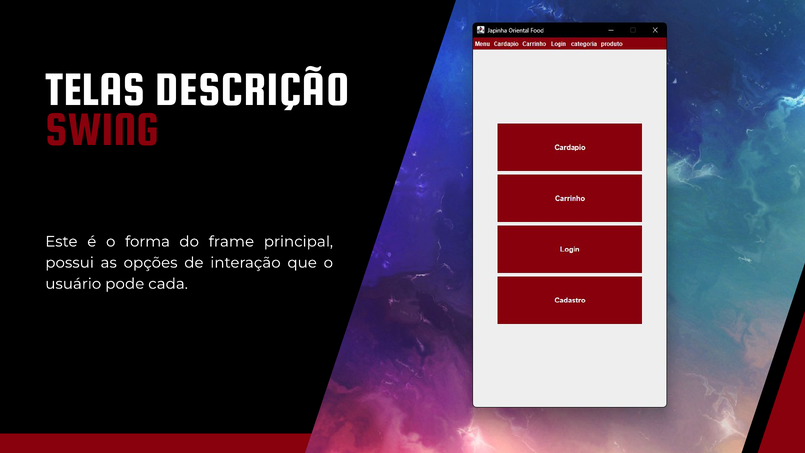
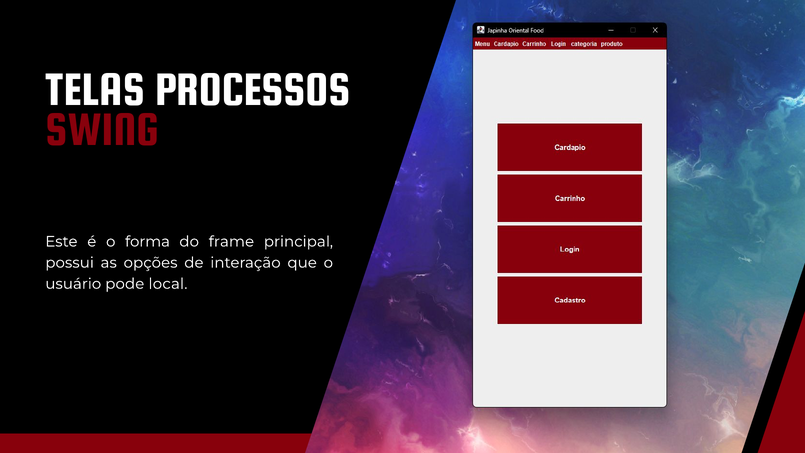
DESCRIÇÃO: DESCRIÇÃO -> PROCESSOS
cada: cada -> local
